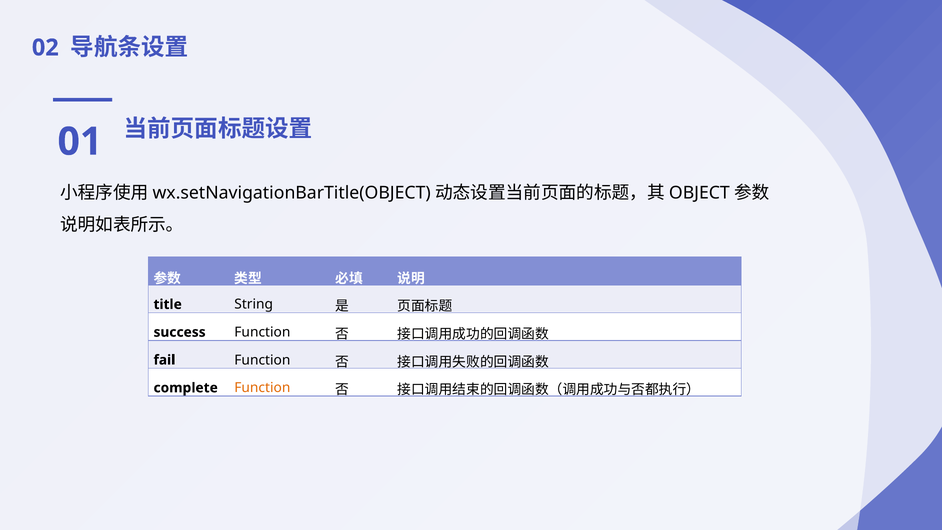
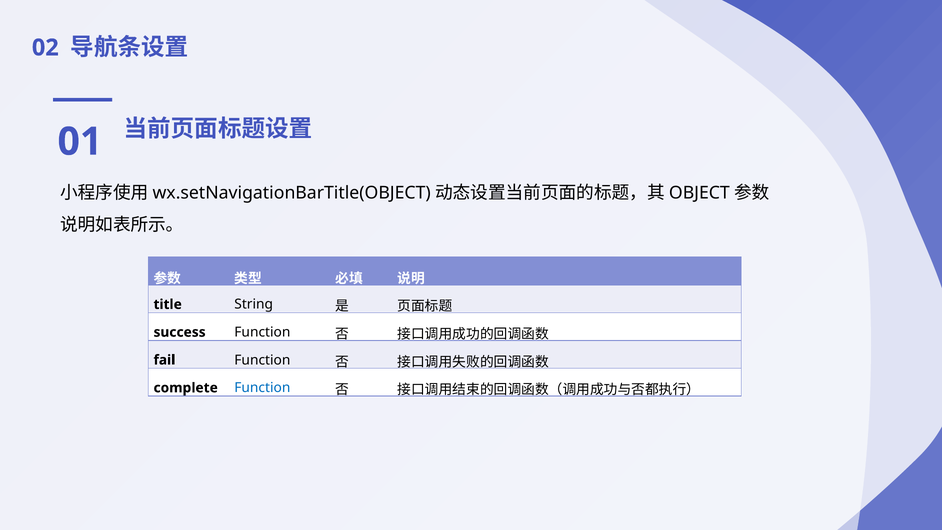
Function at (262, 388) colour: orange -> blue
